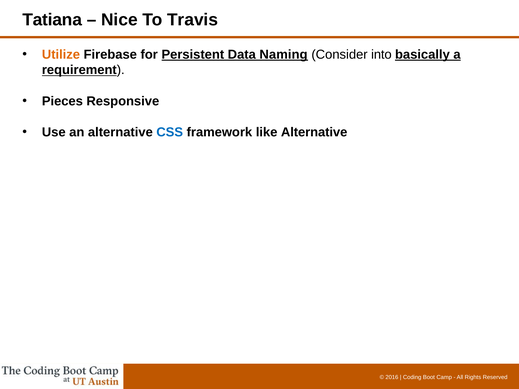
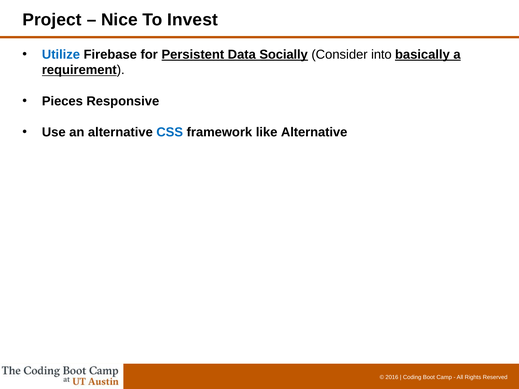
Tatiana: Tatiana -> Project
Travis: Travis -> Invest
Utilize colour: orange -> blue
Naming: Naming -> Socially
